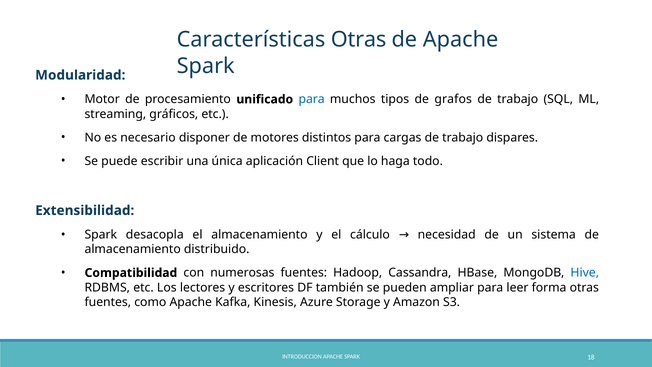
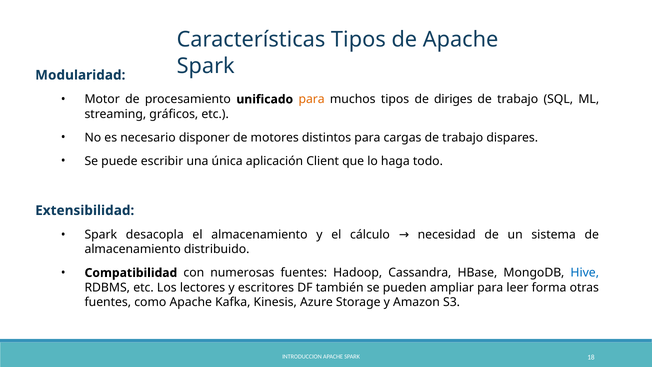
Características Otras: Otras -> Tipos
para at (312, 99) colour: blue -> orange
grafos: grafos -> diriges
